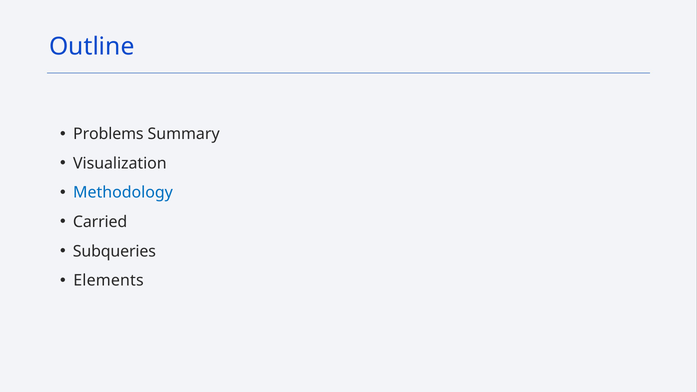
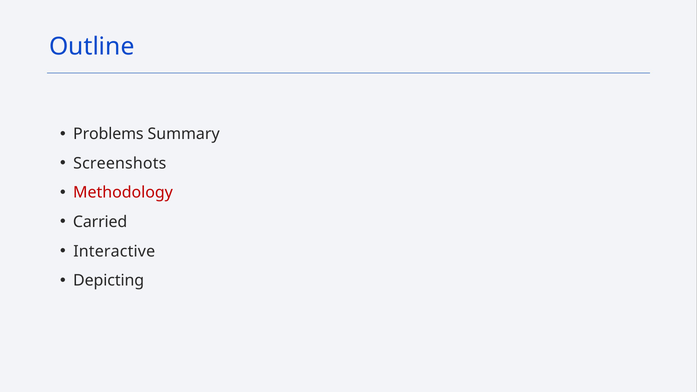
Visualization: Visualization -> Screenshots
Methodology colour: blue -> red
Subqueries: Subqueries -> Interactive
Elements: Elements -> Depicting
